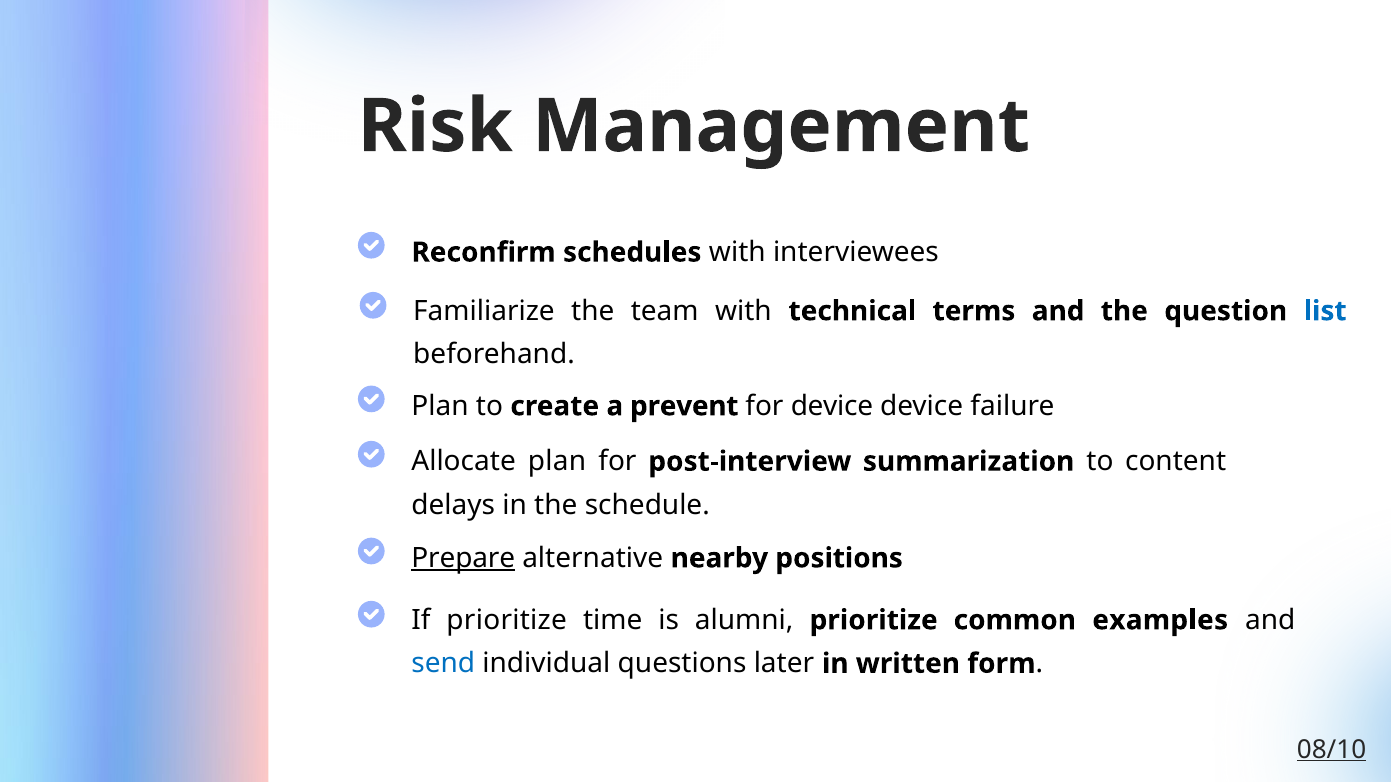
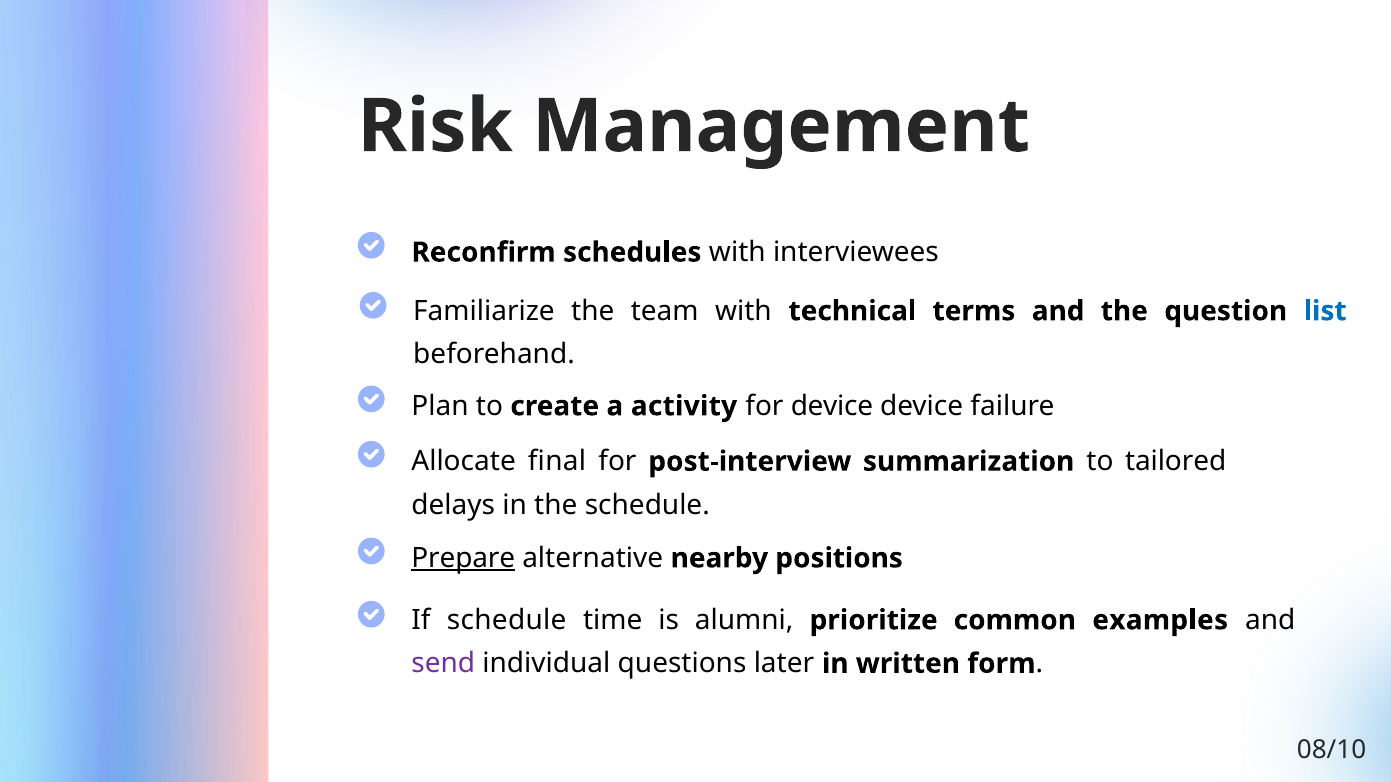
prevent: prevent -> activity
Allocate plan: plan -> final
content: content -> tailored
If prioritize: prioritize -> schedule
send colour: blue -> purple
08/10 underline: present -> none
